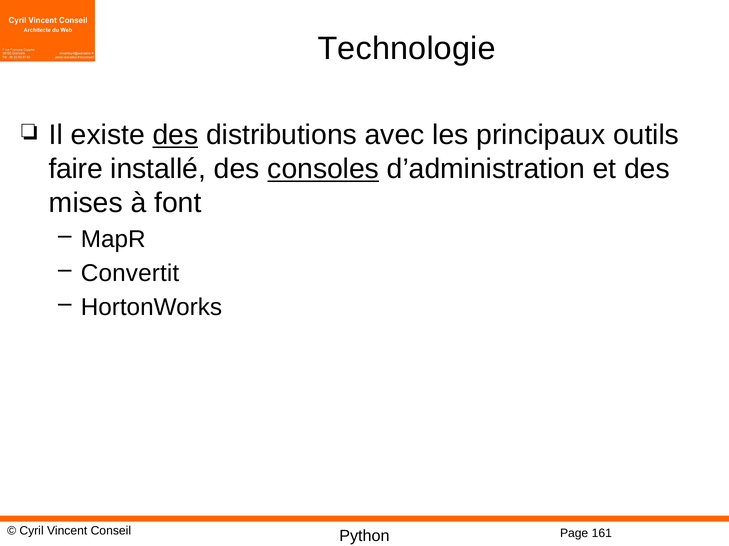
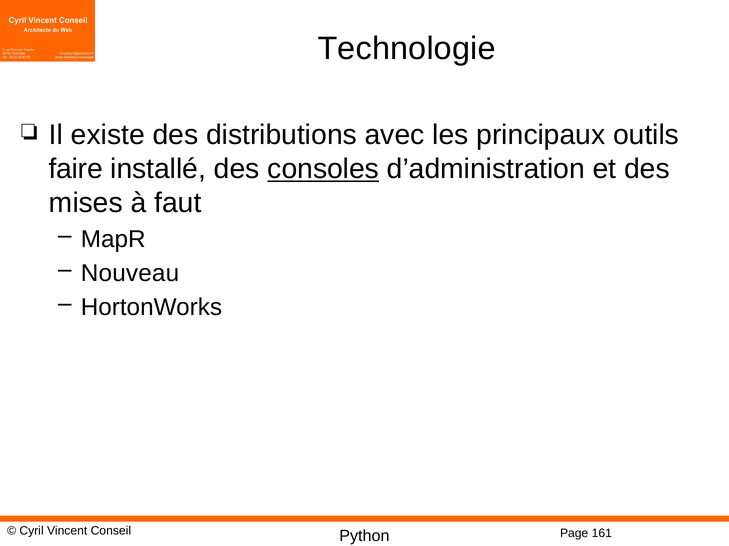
des at (175, 135) underline: present -> none
font: font -> faut
Convertit: Convertit -> Nouveau
